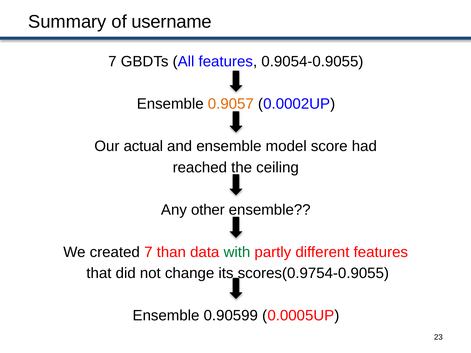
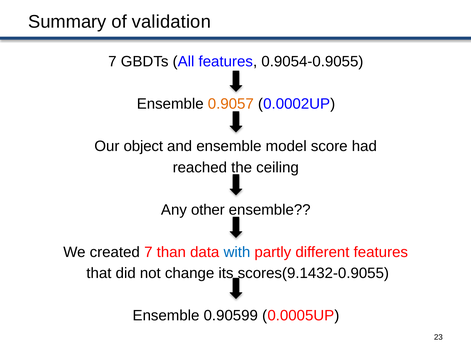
username: username -> validation
actual: actual -> object
with colour: green -> blue
scores(0.9754-0.9055: scores(0.9754-0.9055 -> scores(9.1432-0.9055
